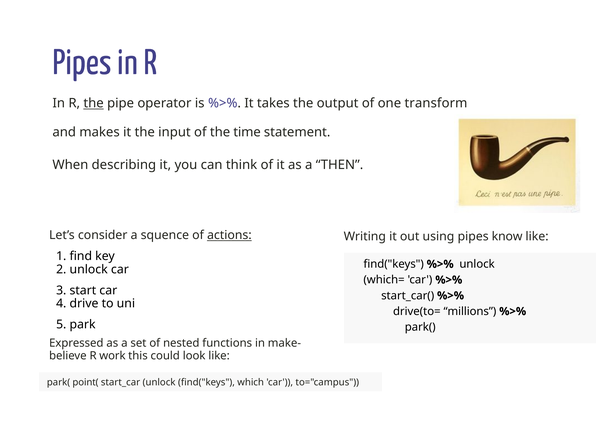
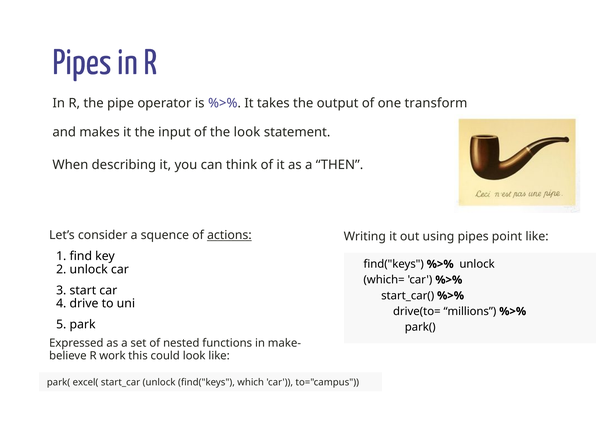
the at (94, 103) underline: present -> none
the time: time -> look
know: know -> point
point(: point( -> excel(
